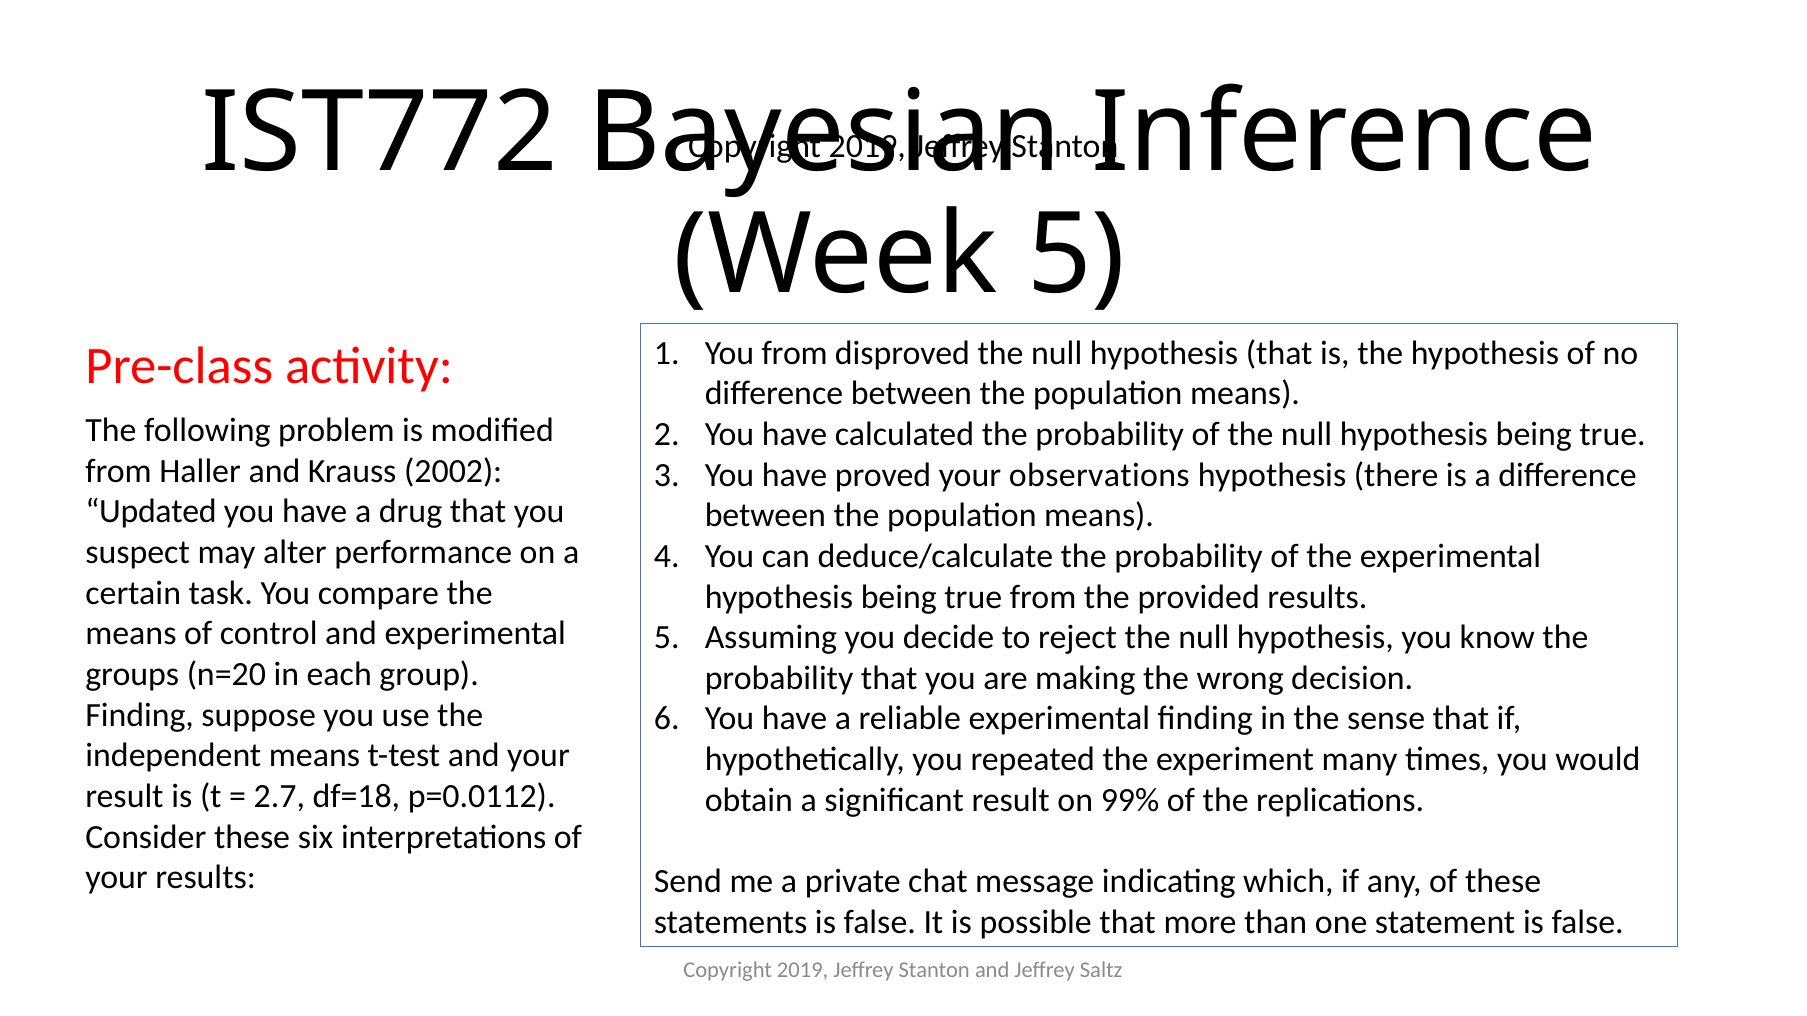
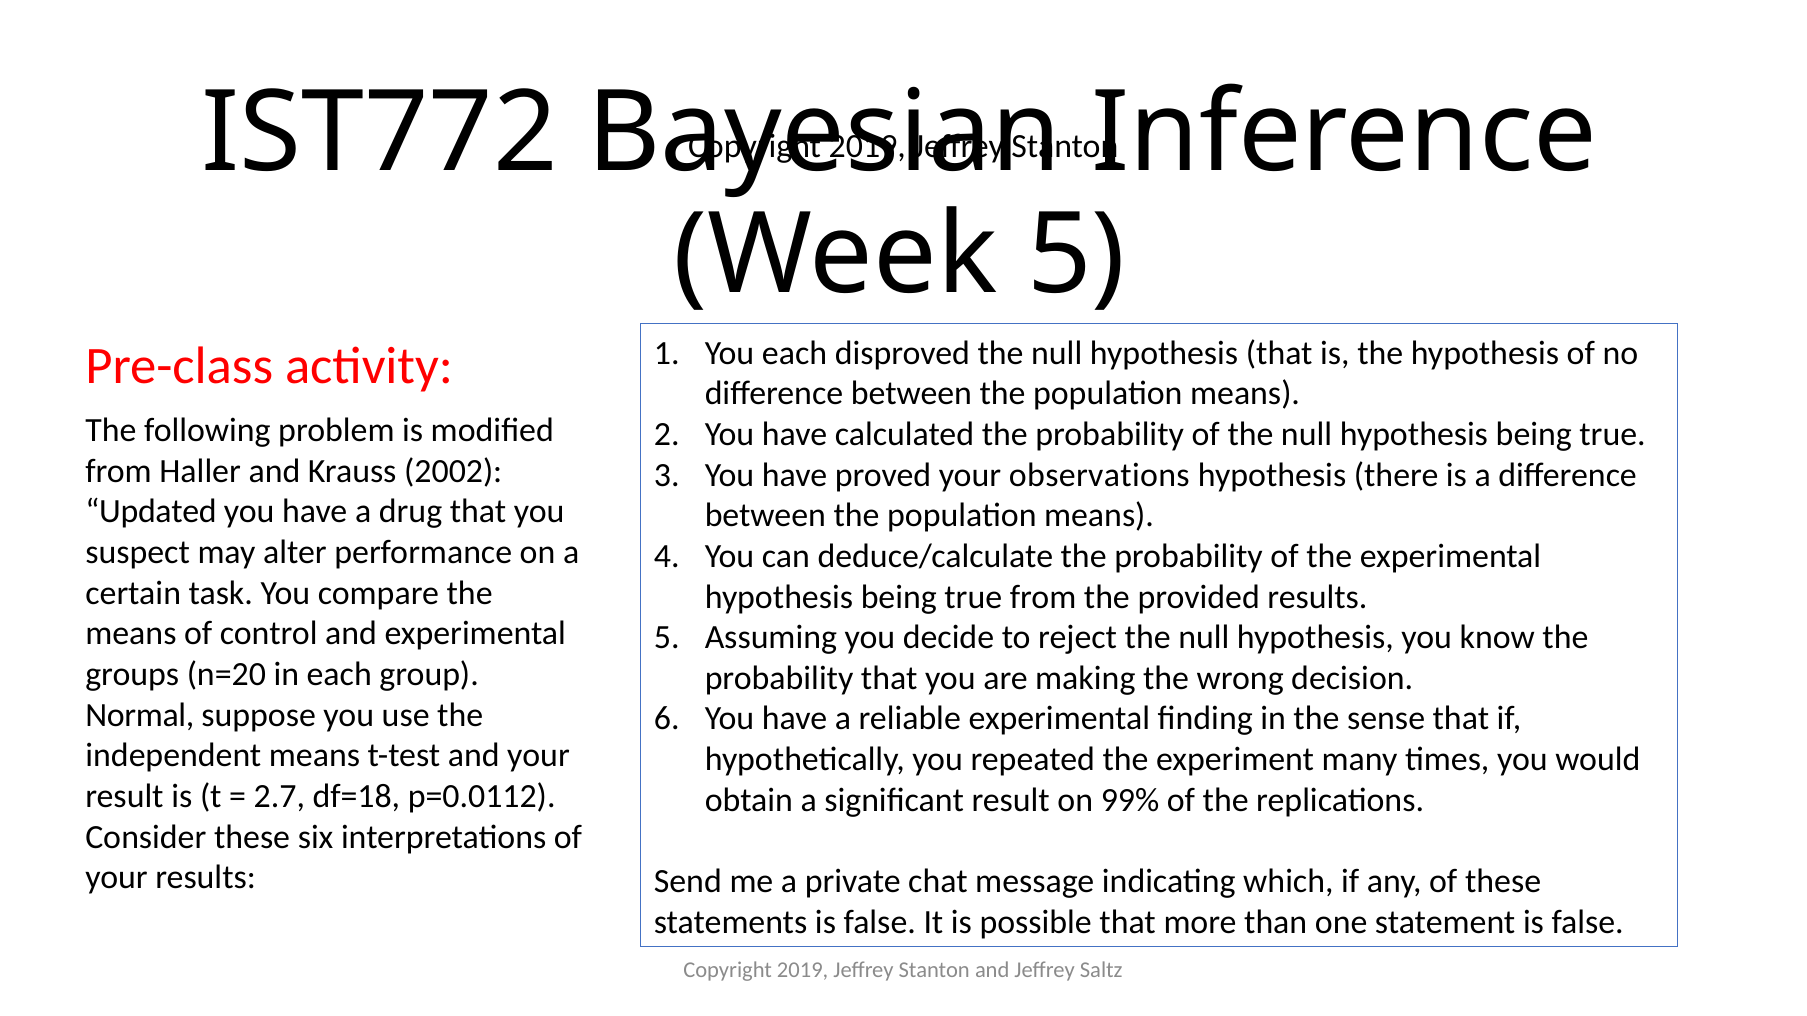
You from: from -> each
Finding at (140, 715): Finding -> Normal
